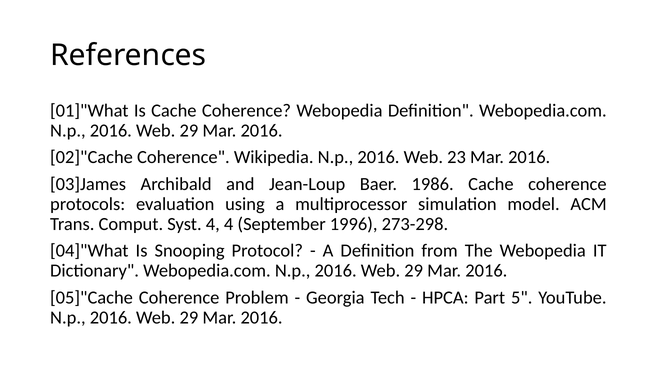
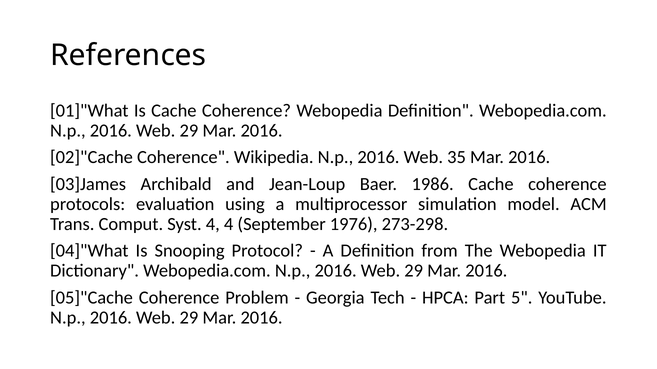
23: 23 -> 35
1996: 1996 -> 1976
